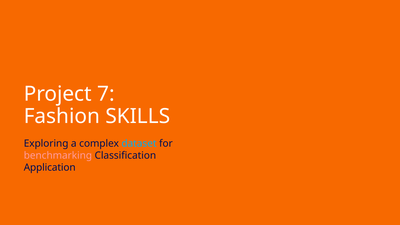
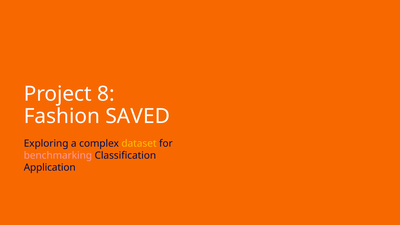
7: 7 -> 8
SKILLS: SKILLS -> SAVED
dataset colour: light blue -> yellow
